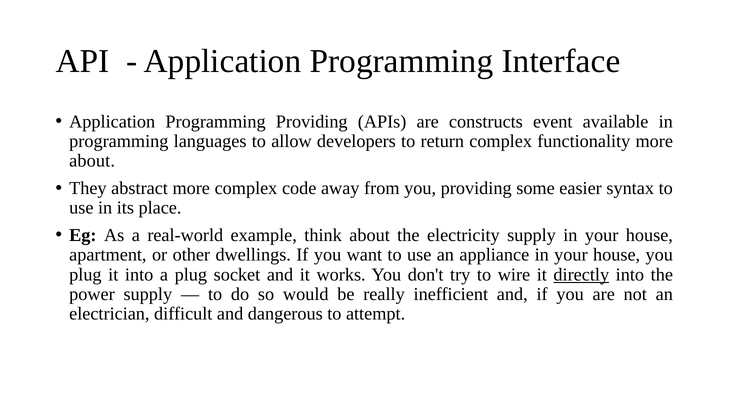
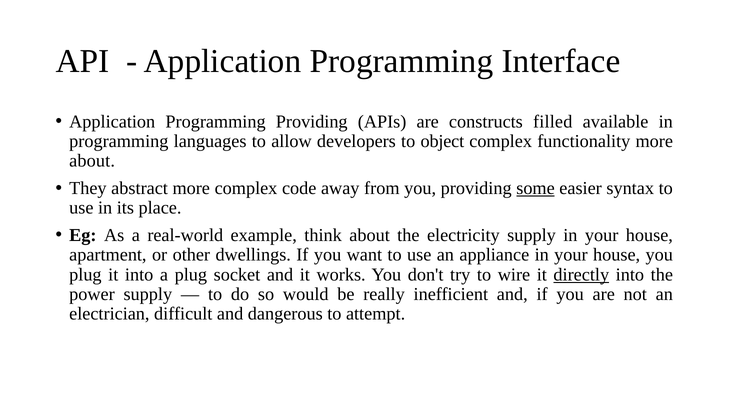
event: event -> filled
return: return -> object
some underline: none -> present
